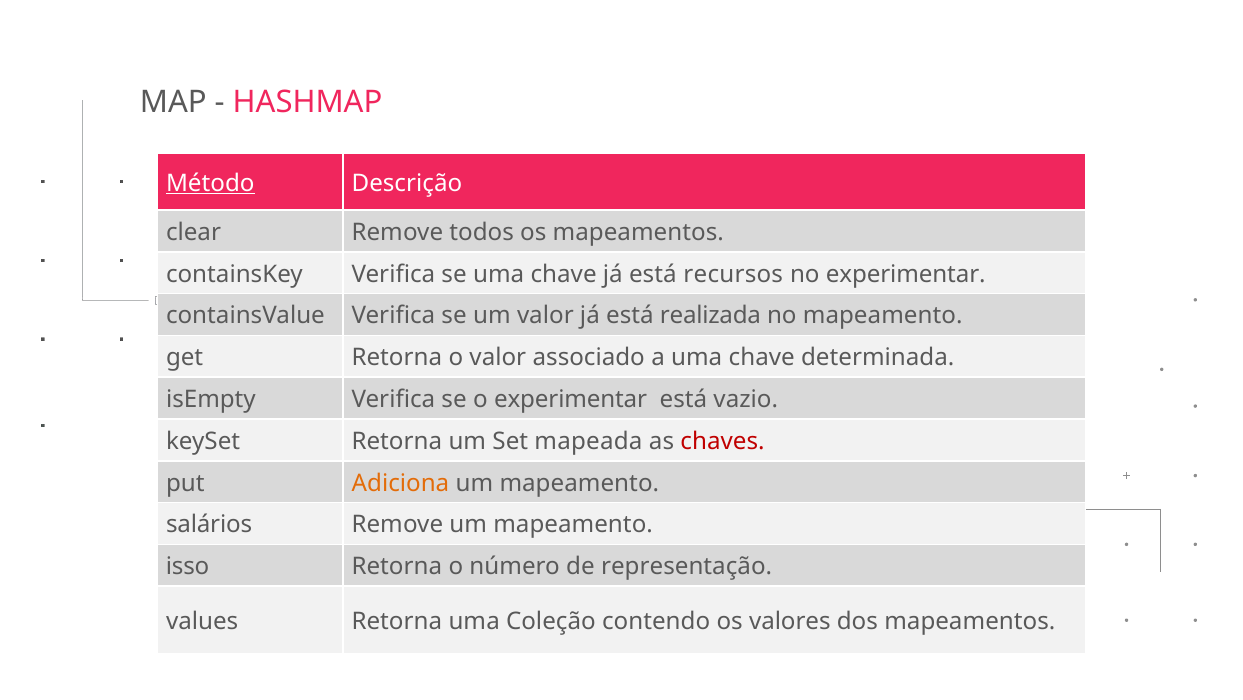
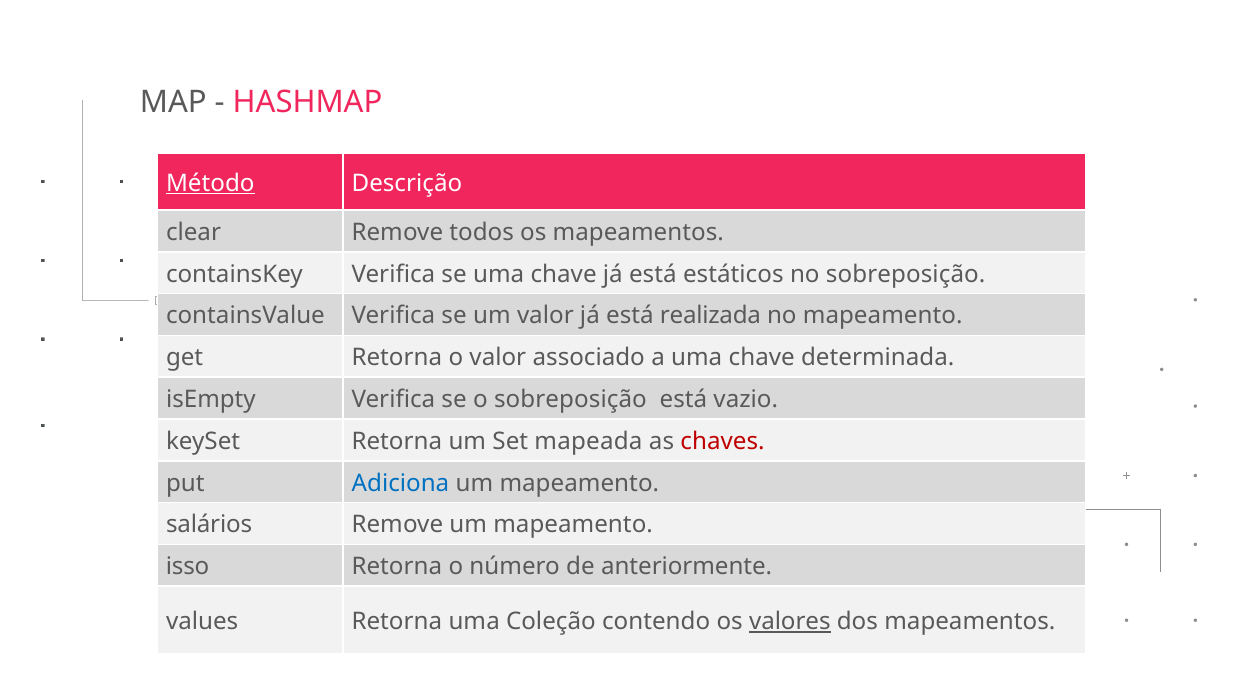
recursos: recursos -> estáticos
no experimentar: experimentar -> sobreposição
o experimentar: experimentar -> sobreposição
Adiciona colour: orange -> blue
representação: representação -> anteriormente
valores underline: none -> present
